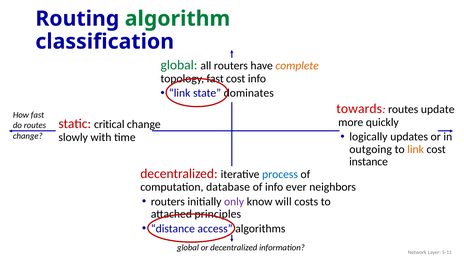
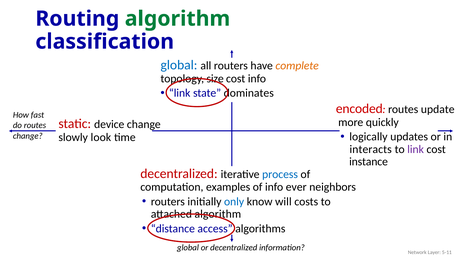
global at (179, 65) colour: green -> blue
topology fast: fast -> size
towards: towards -> encoded
critical: critical -> device
with: with -> look
outgoing: outgoing -> interacts
link at (416, 149) colour: orange -> purple
database: database -> examples
only colour: purple -> blue
attached principles: principles -> algorithm
